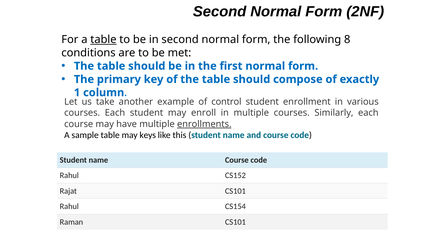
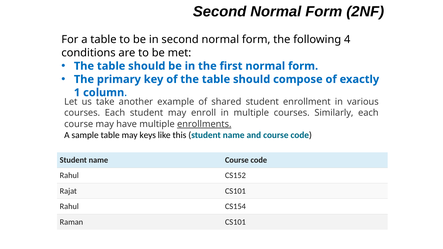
table at (103, 40) underline: present -> none
8: 8 -> 4
control: control -> shared
